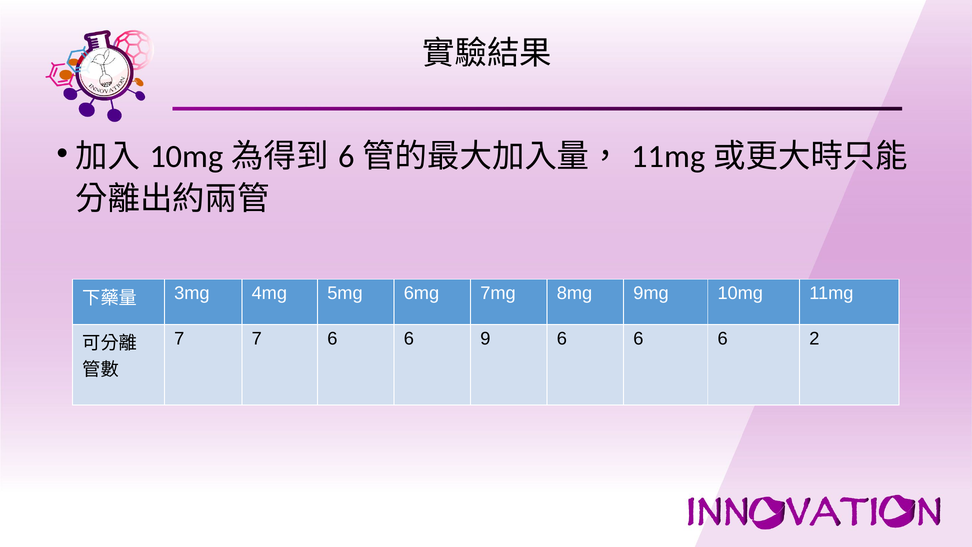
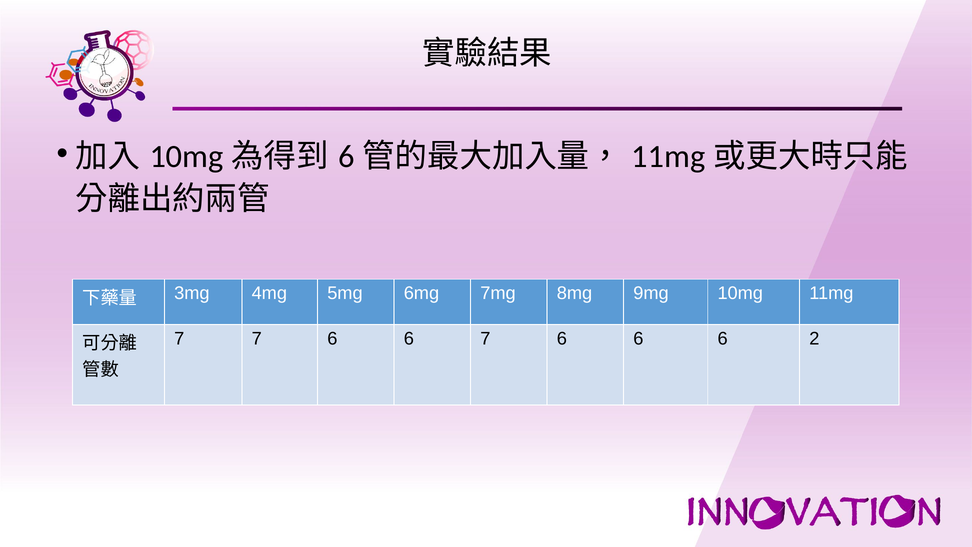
6 9: 9 -> 7
